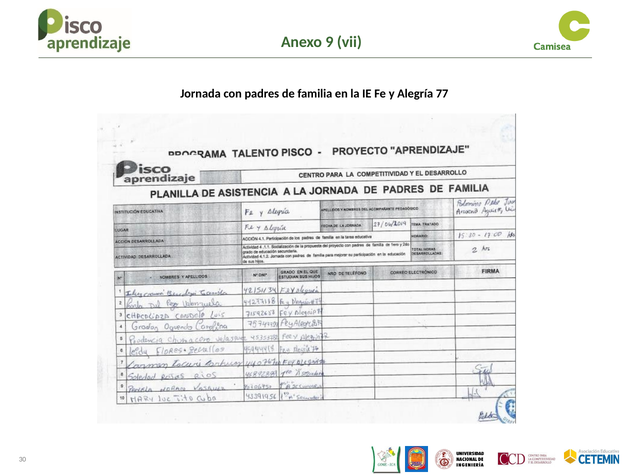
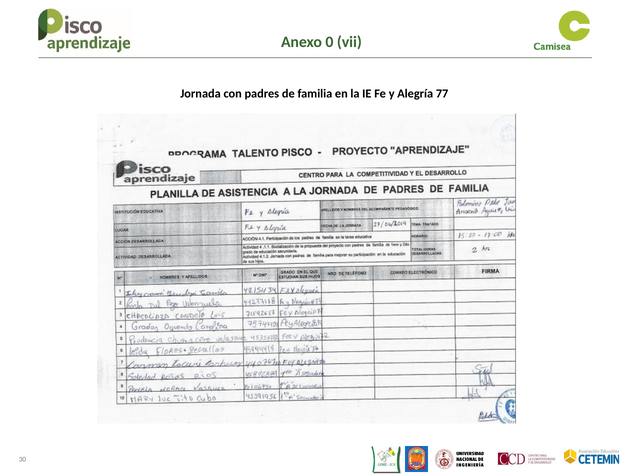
9: 9 -> 0
